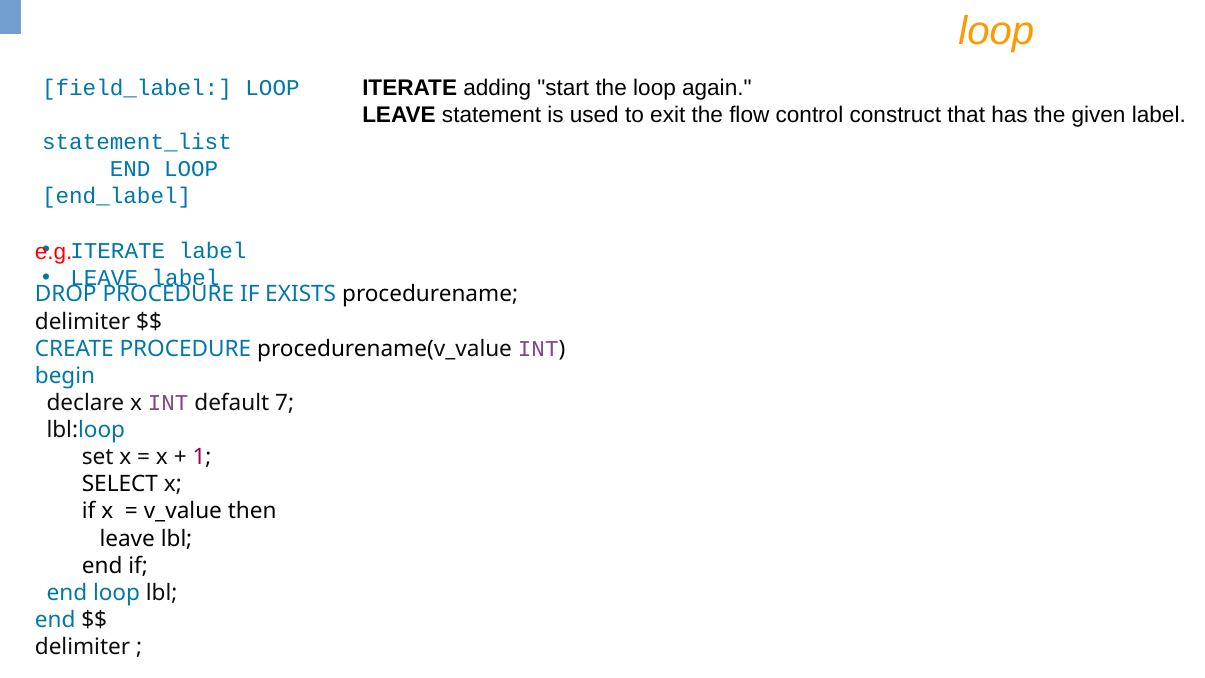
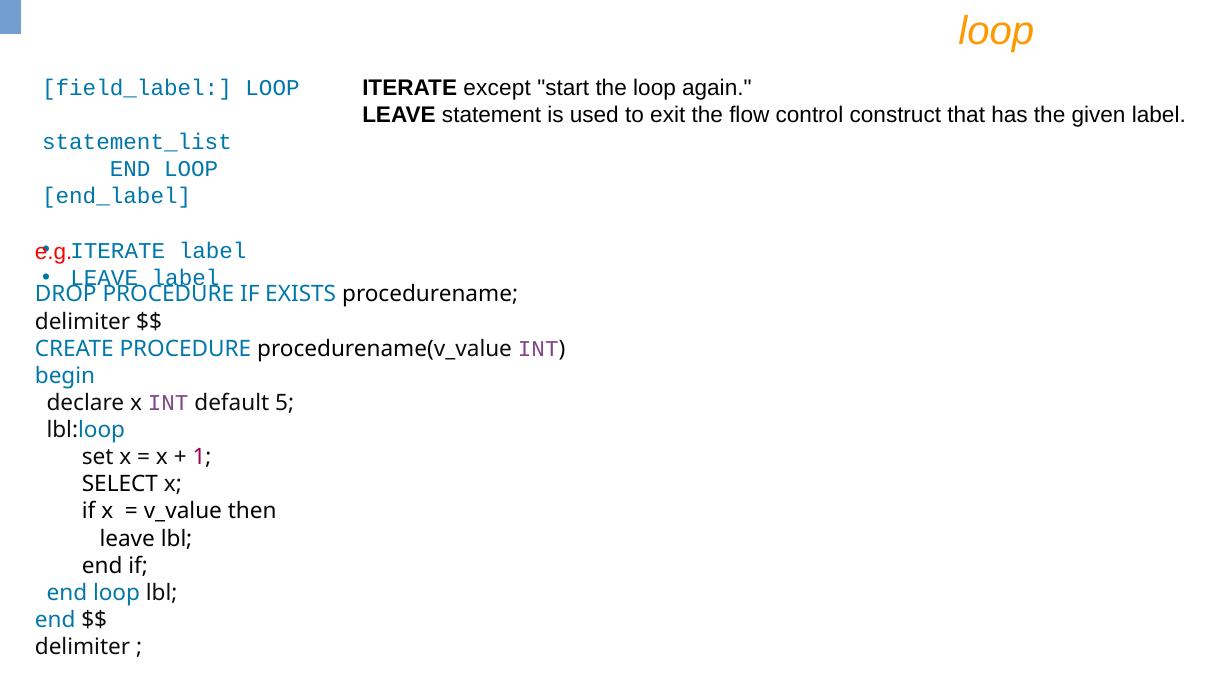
adding: adding -> except
7: 7 -> 5
